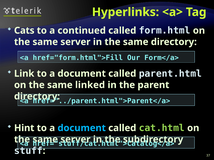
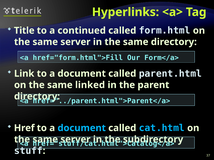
Cats: Cats -> Title
Hint: Hint -> Href
cat.html colour: light green -> light blue
